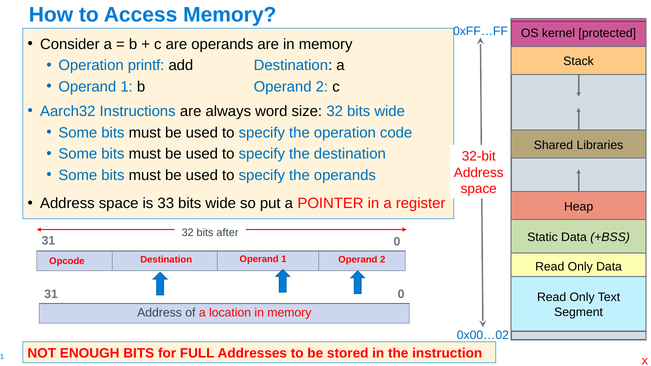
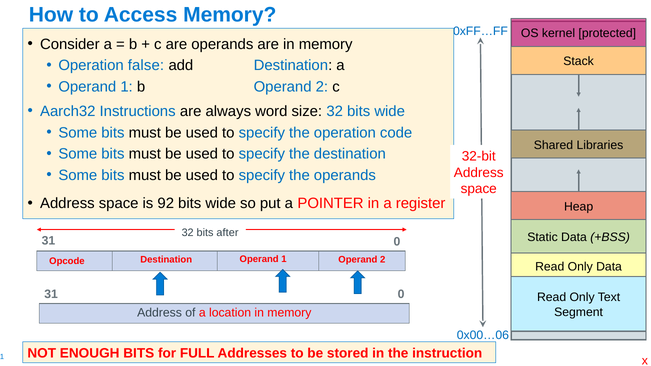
printf: printf -> false
33: 33 -> 92
0x00…02: 0x00…02 -> 0x00…06
